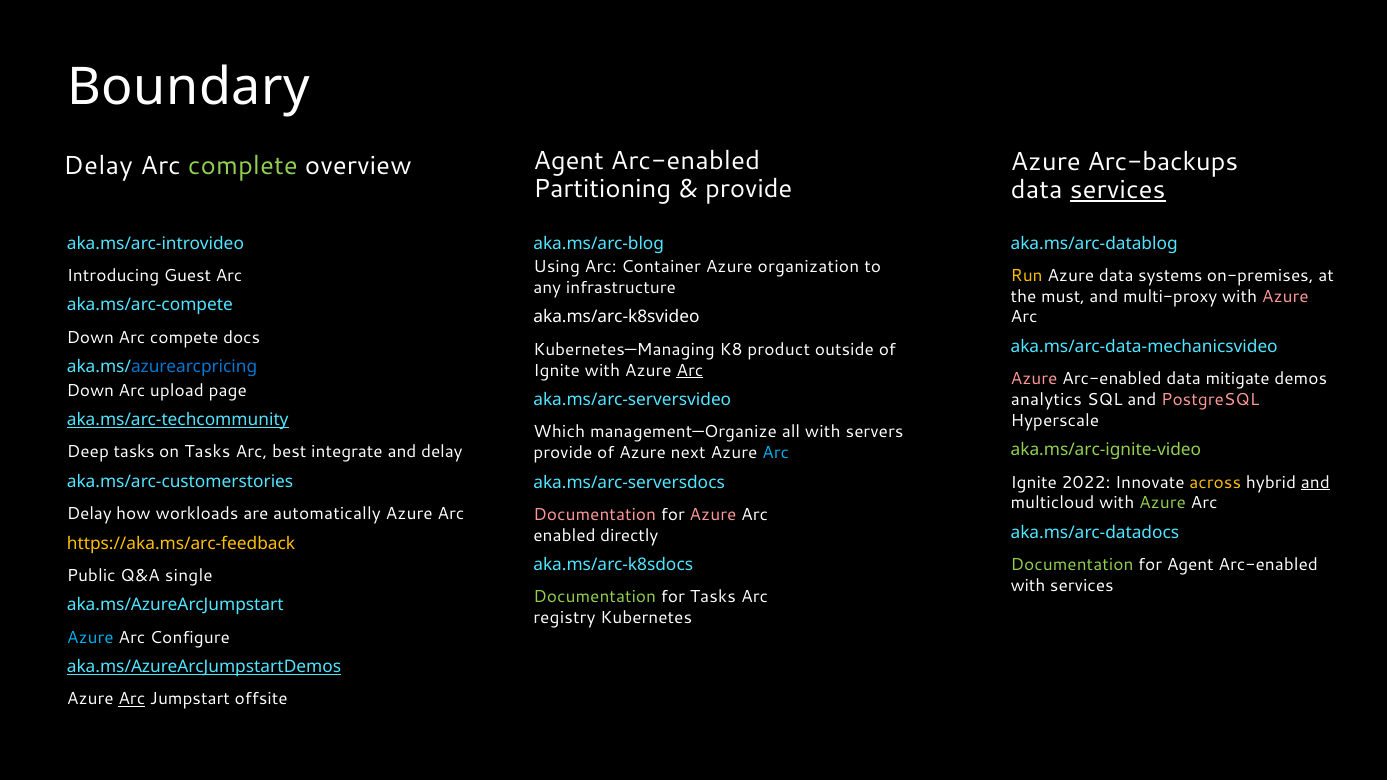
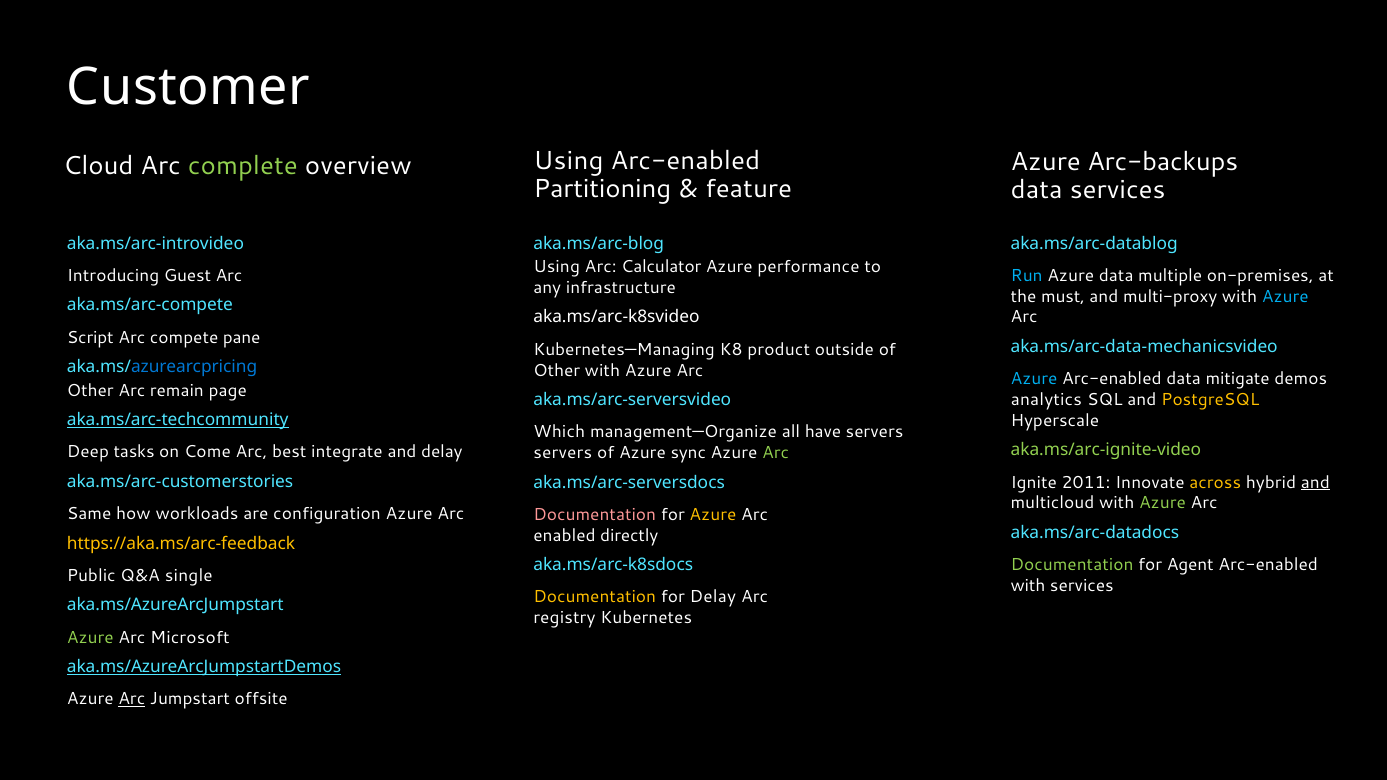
Boundary: Boundary -> Customer
Delay at (98, 166): Delay -> Cloud
overview Agent: Agent -> Using
provide at (749, 189): provide -> feature
services at (1118, 190) underline: present -> none
Container: Container -> Calculator
organization: organization -> performance
Run colour: yellow -> light blue
systems: systems -> multiple
Azure at (1285, 296) colour: pink -> light blue
Down at (90, 337): Down -> Script
docs: docs -> pane
Ignite at (557, 370): Ignite -> Other
Arc at (690, 370) underline: present -> none
Azure at (1034, 379) colour: pink -> light blue
Down at (90, 391): Down -> Other
upload: upload -> remain
PostgreSQL colour: pink -> yellow
all with: with -> have
on Tasks: Tasks -> Come
provide at (563, 453): provide -> servers
next: next -> sync
Arc at (776, 453) colour: light blue -> light green
2022: 2022 -> 2011
Delay at (89, 514): Delay -> Same
automatically: automatically -> configuration
Azure at (713, 515) colour: pink -> yellow
Documentation at (595, 597) colour: light green -> yellow
for Tasks: Tasks -> Delay
Azure at (90, 638) colour: light blue -> light green
Configure: Configure -> Microsoft
